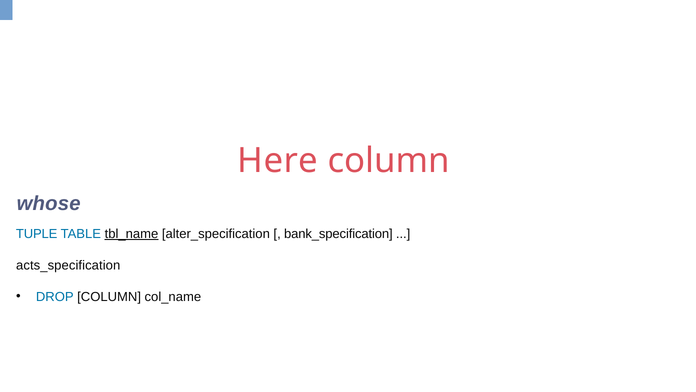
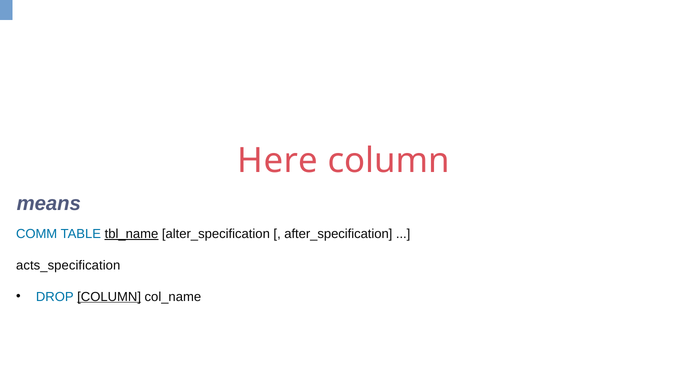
whose: whose -> means
TUPLE: TUPLE -> COMM
bank_specification: bank_specification -> after_specification
COLUMN at (109, 296) underline: none -> present
